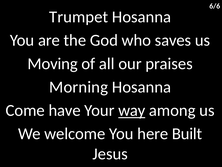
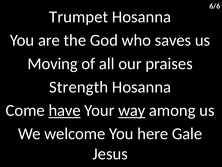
Morning: Morning -> Strength
have underline: none -> present
Built: Built -> Gale
